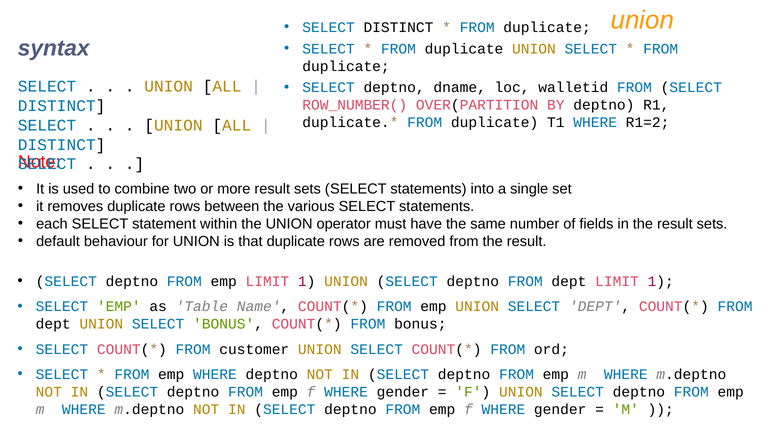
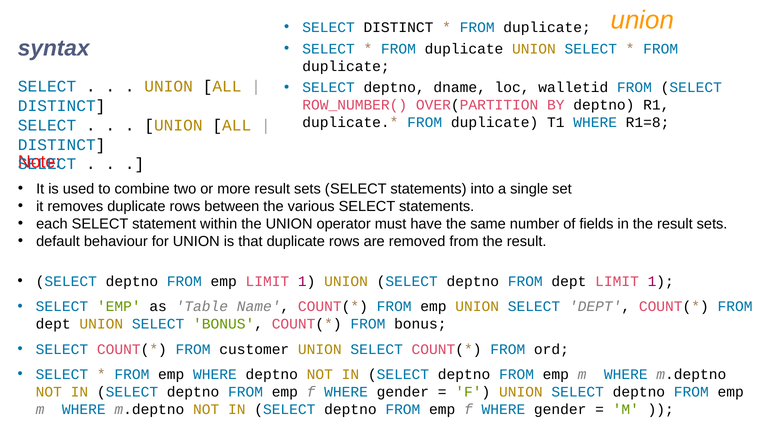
R1=2: R1=2 -> R1=8
